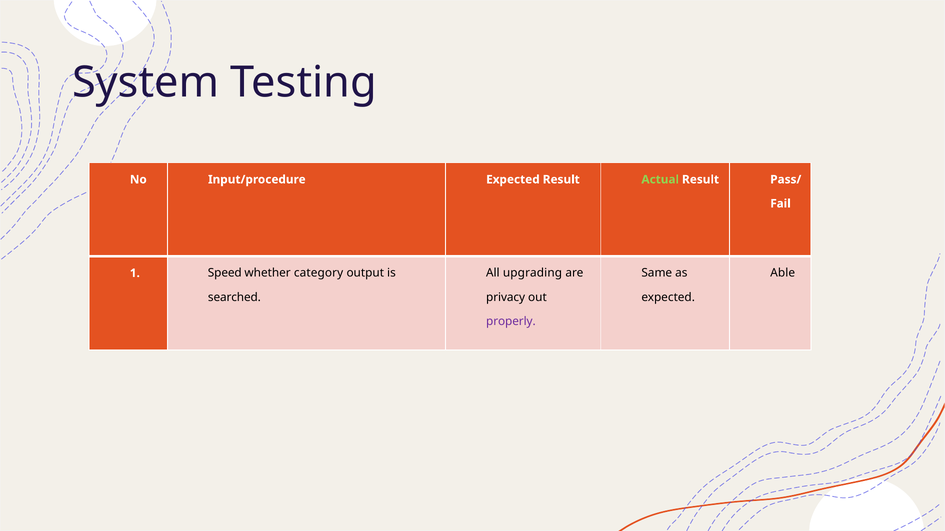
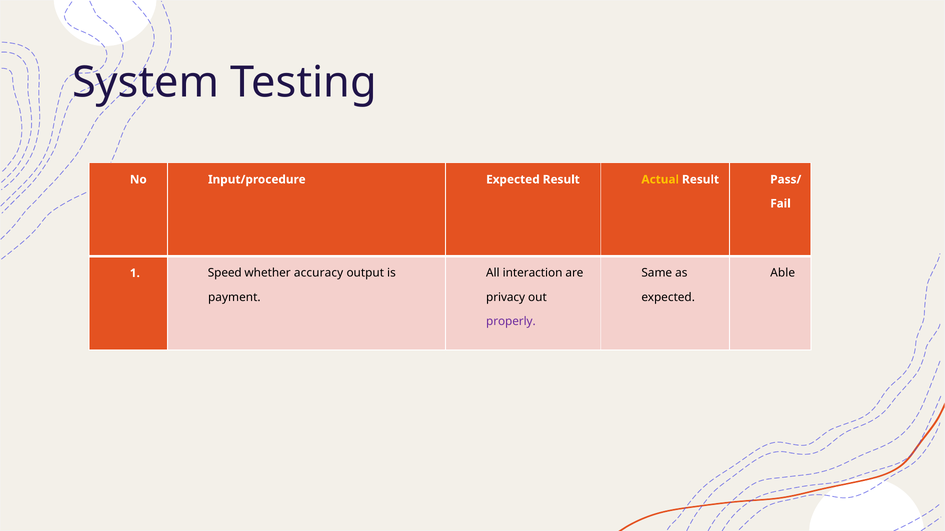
Actual colour: light green -> yellow
upgrading: upgrading -> interaction
category: category -> accuracy
searched: searched -> payment
